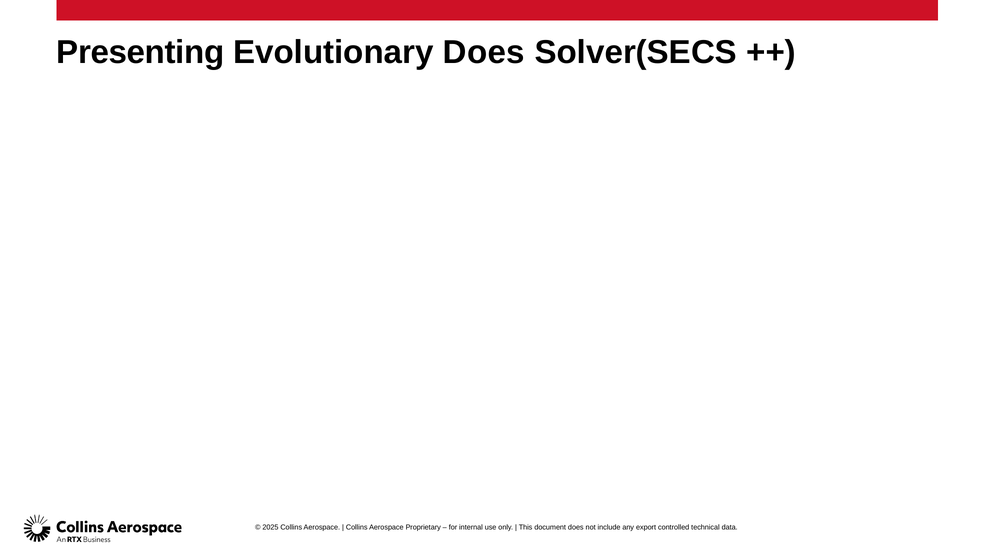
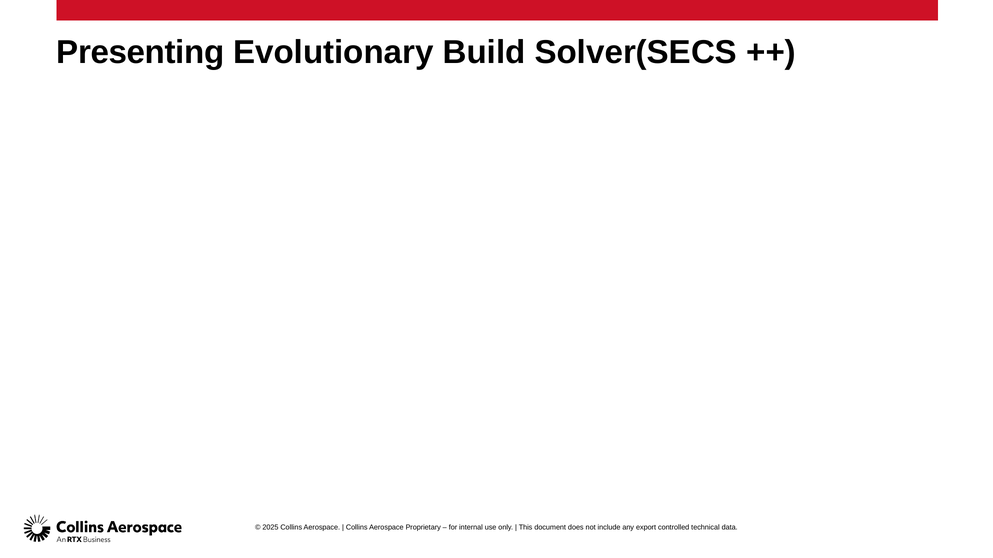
Evolutionary Does: Does -> Build
